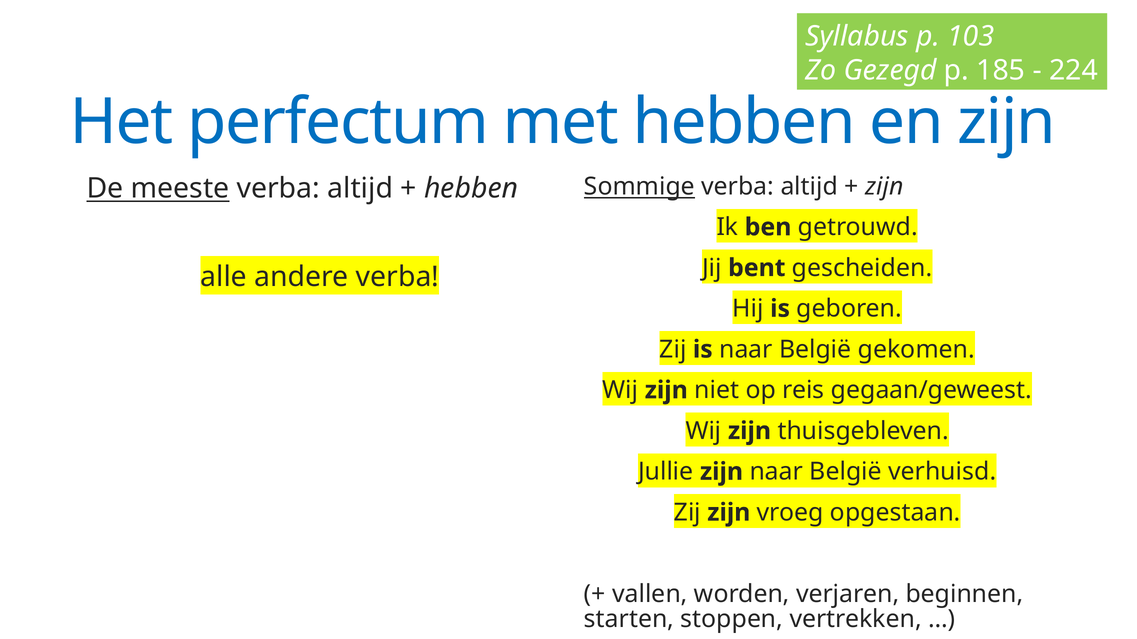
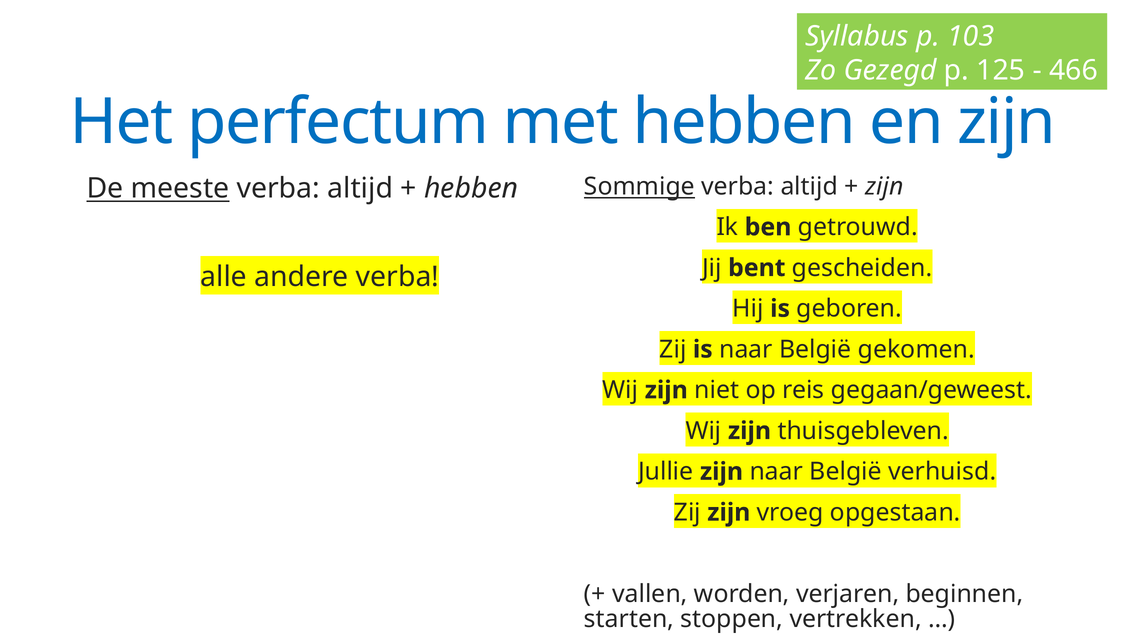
185: 185 -> 125
224: 224 -> 466
